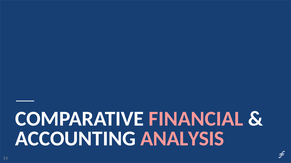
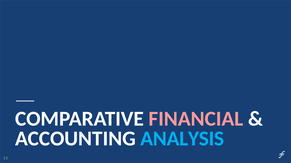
ANALYSIS colour: pink -> light blue
